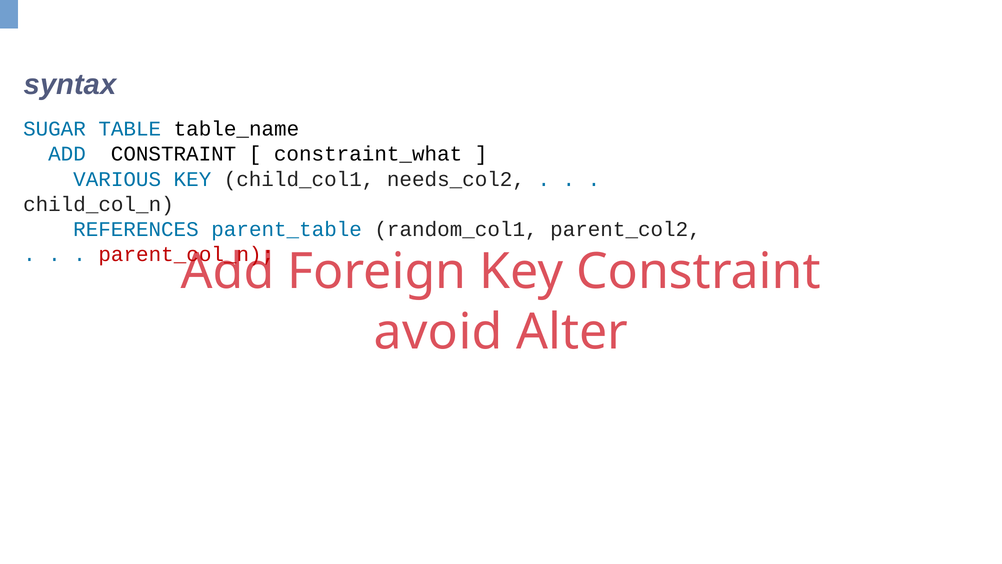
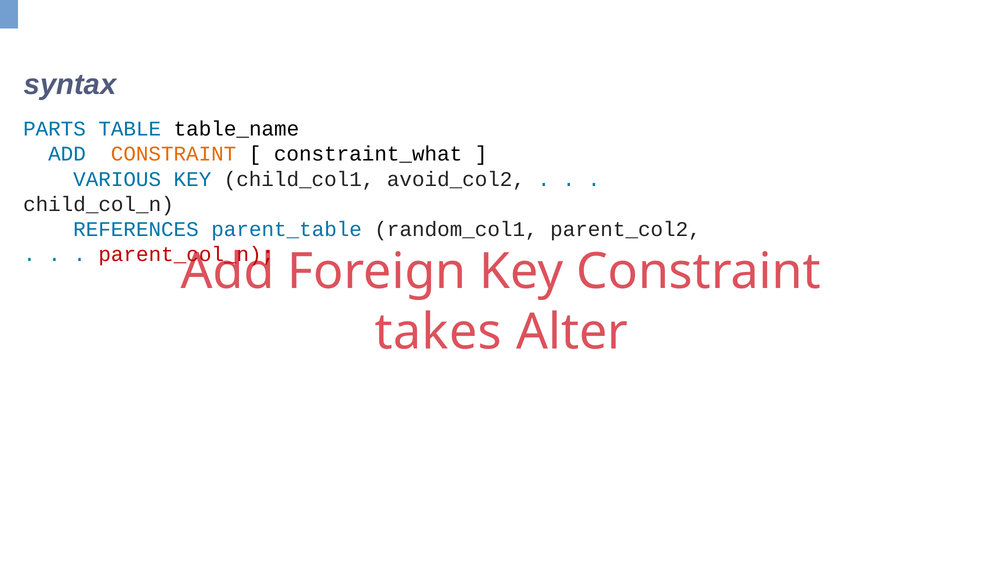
SUGAR: SUGAR -> PARTS
CONSTRAINT at (174, 154) colour: black -> orange
needs_col2: needs_col2 -> avoid_col2
avoid: avoid -> takes
